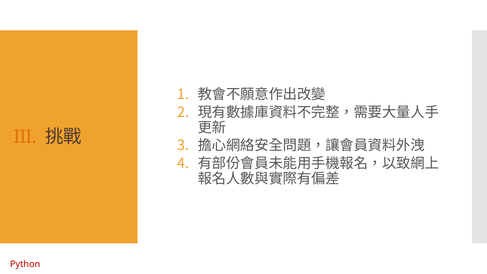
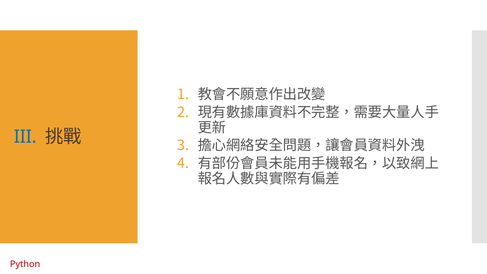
III colour: orange -> blue
